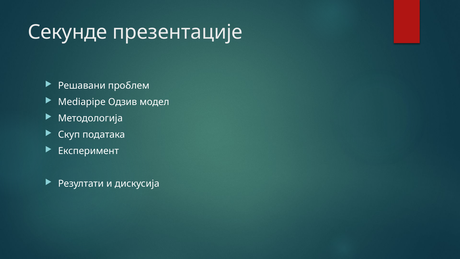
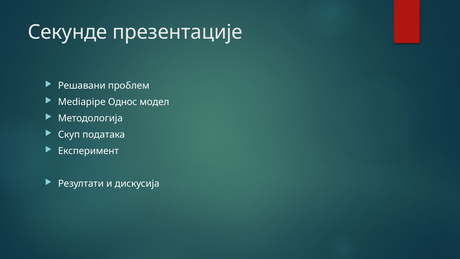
Одзив: Одзив -> Однос
